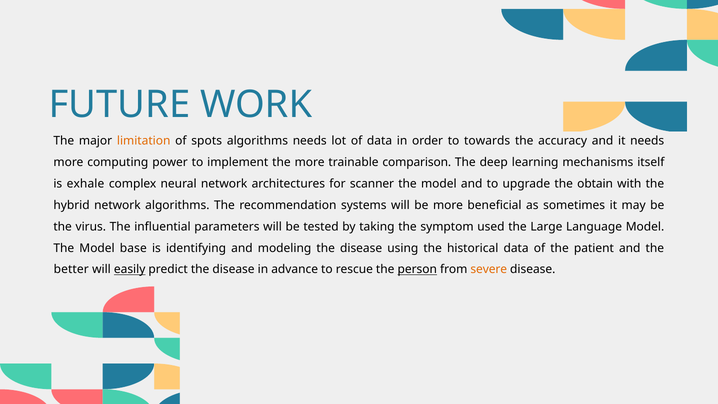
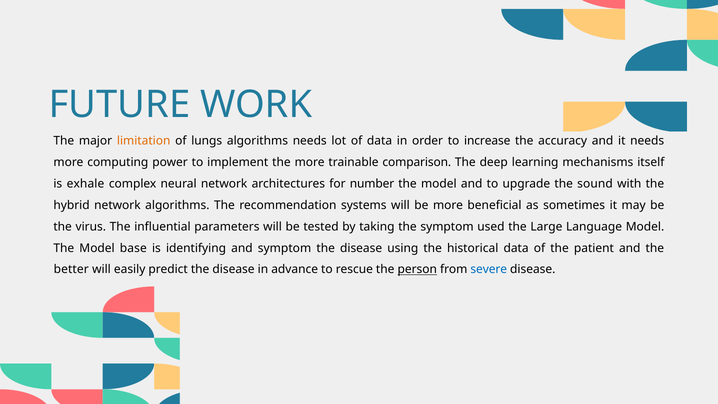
spots: spots -> lungs
towards: towards -> increase
scanner: scanner -> number
obtain: obtain -> sound
and modeling: modeling -> symptom
easily underline: present -> none
severe colour: orange -> blue
